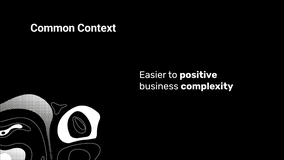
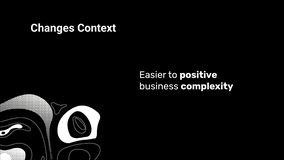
Common: Common -> Changes
